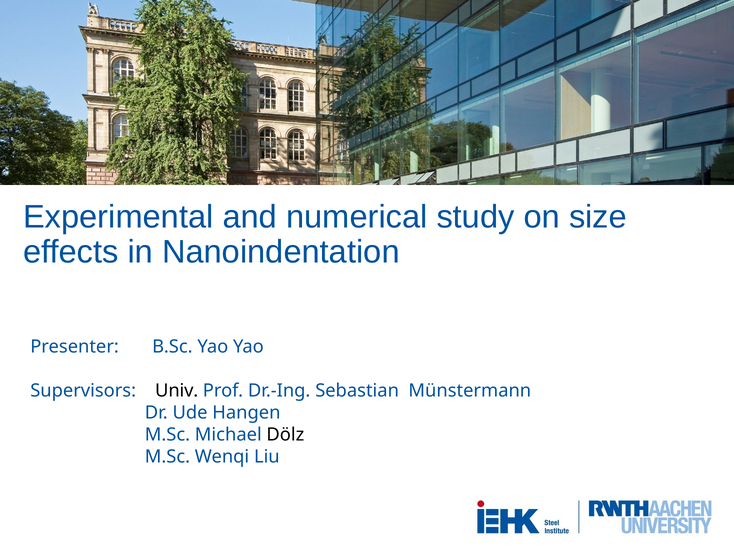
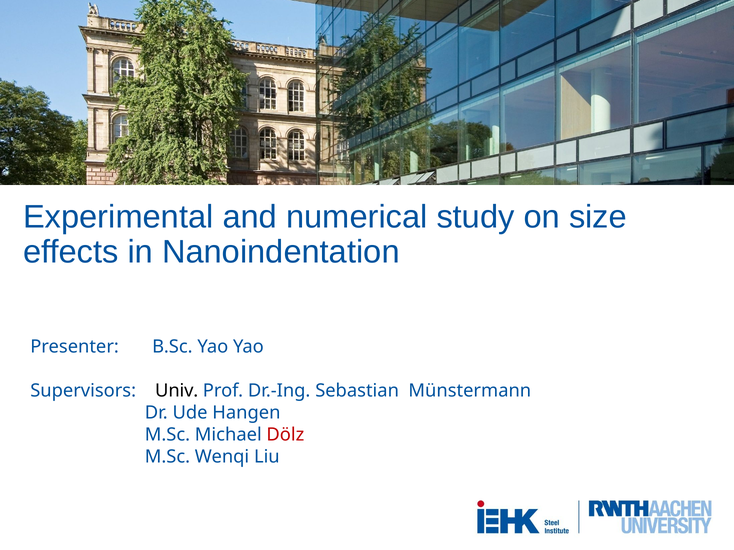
Dölz colour: black -> red
